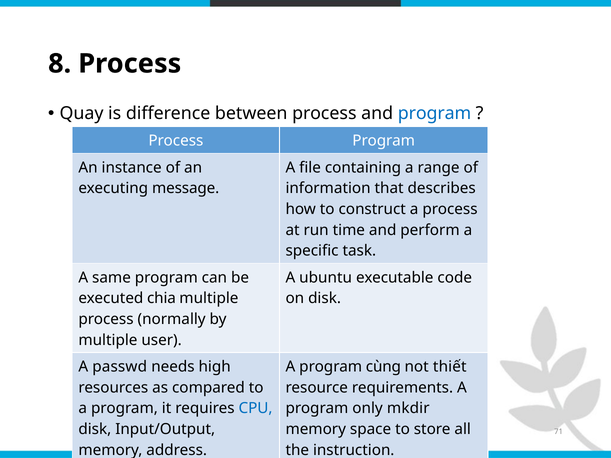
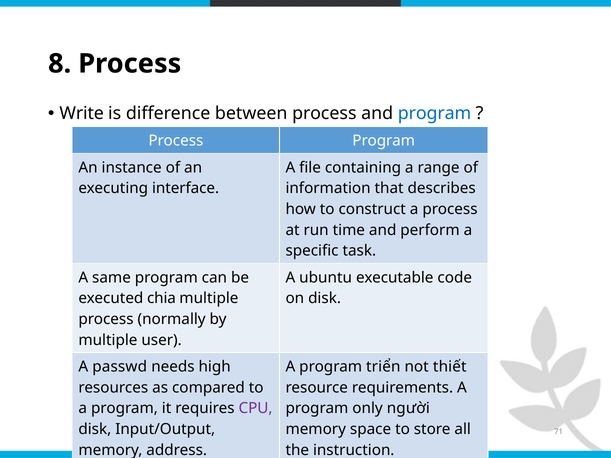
Quay: Quay -> Write
message: message -> interface
cùng: cùng -> triển
CPU colour: blue -> purple
mkdir: mkdir -> người
